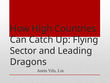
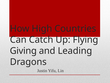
Sector: Sector -> Giving
